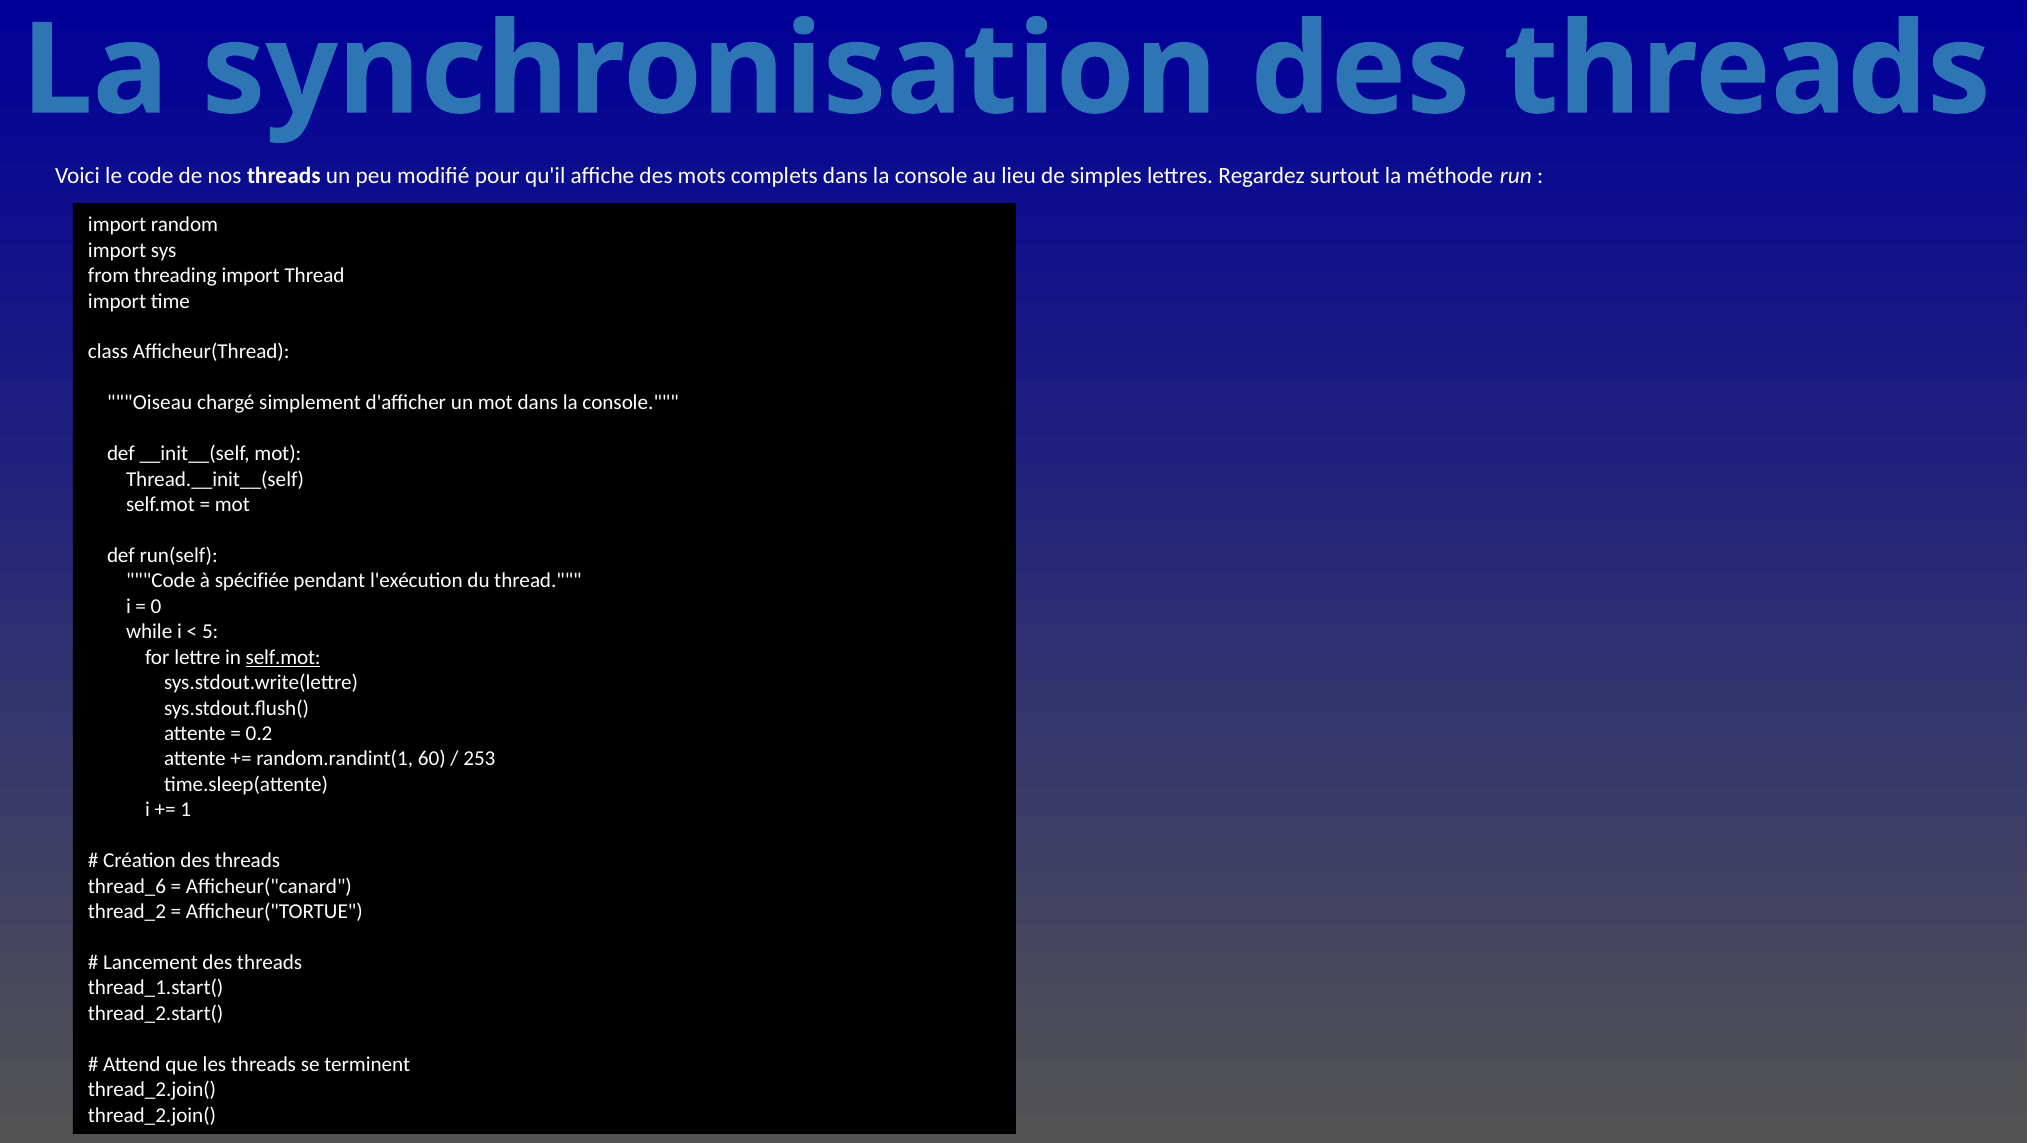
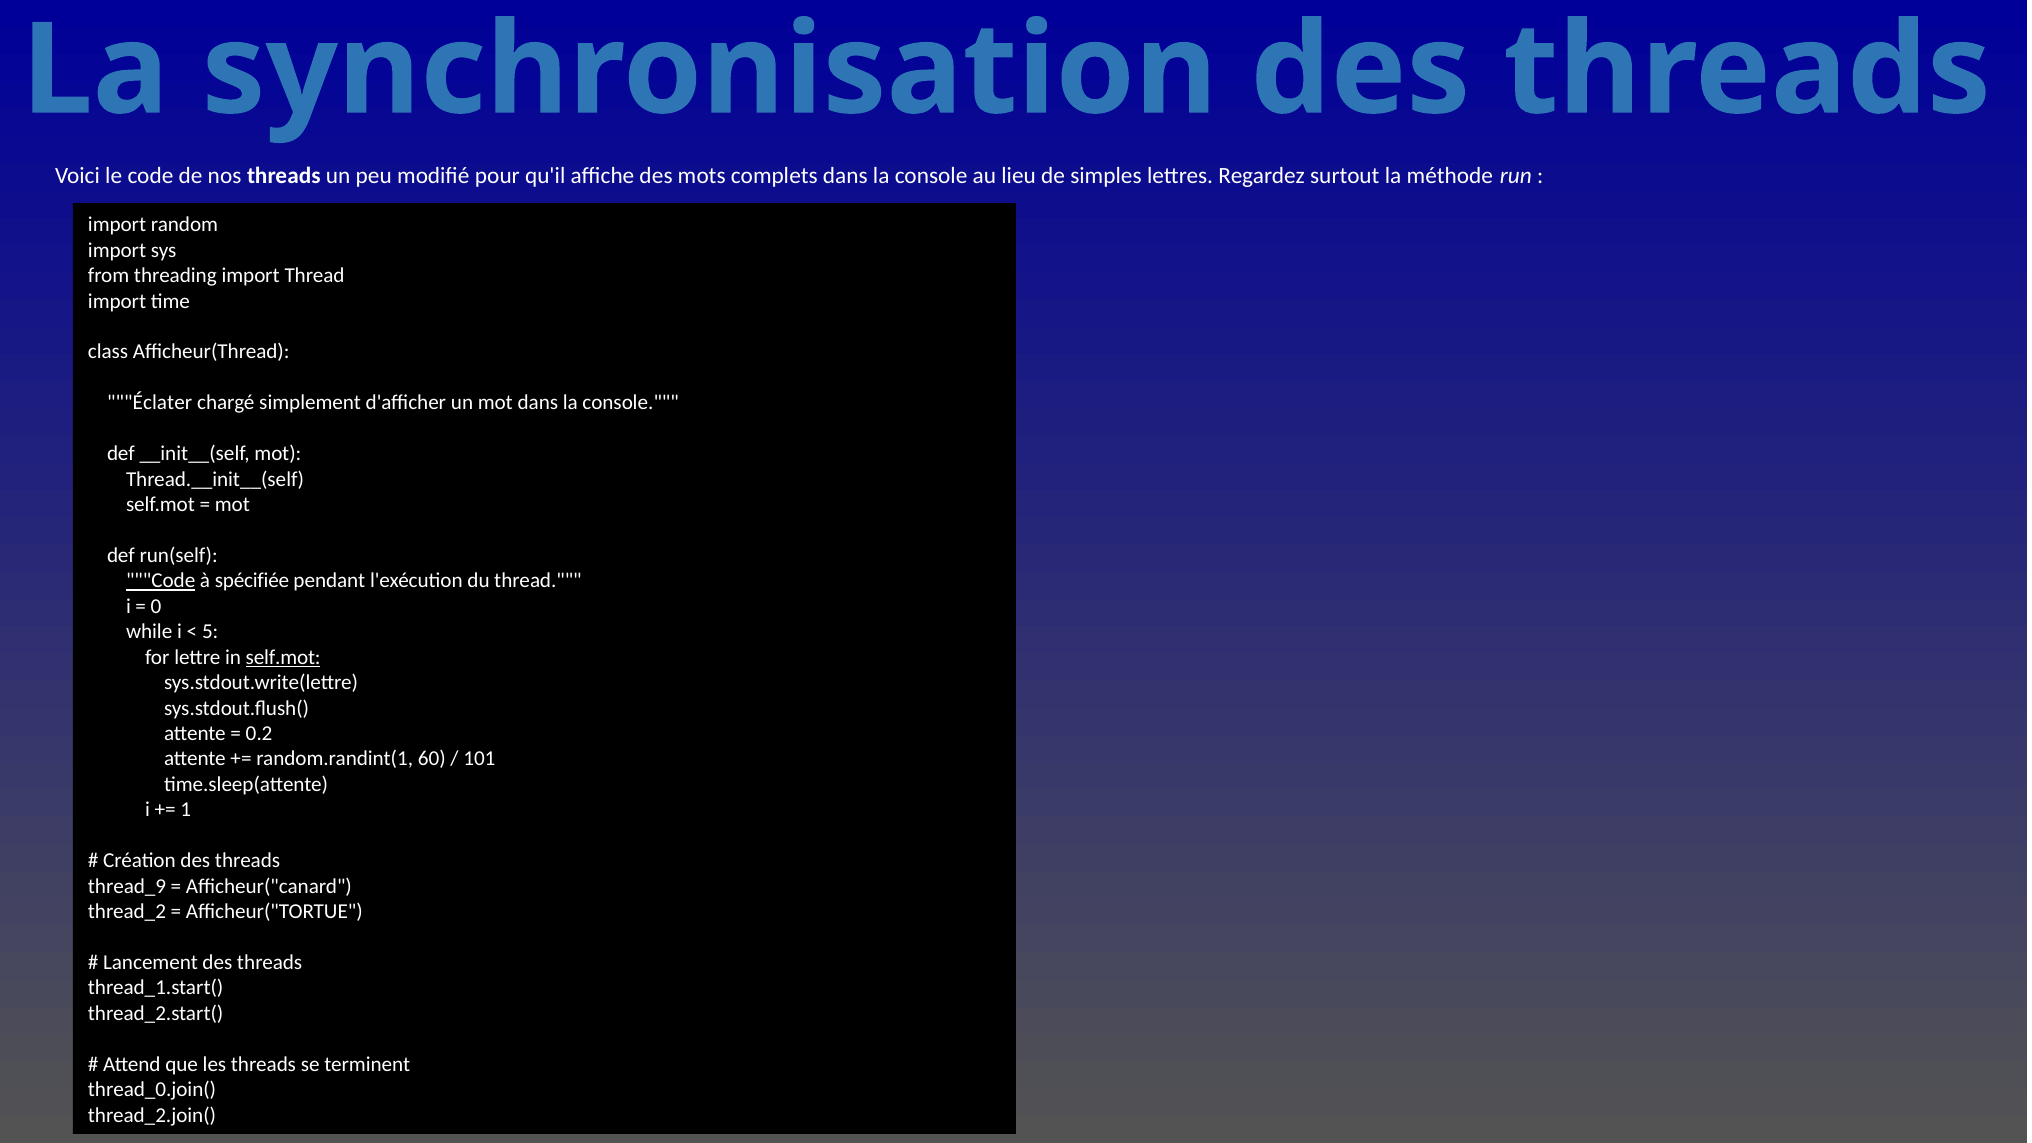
Oiseau: Oiseau -> Éclater
Code at (161, 581) underline: none -> present
253: 253 -> 101
thread_6: thread_6 -> thread_9
thread_2.join( at (152, 1090): thread_2.join( -> thread_0.join(
